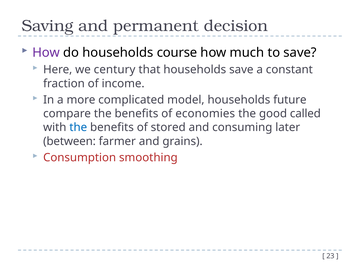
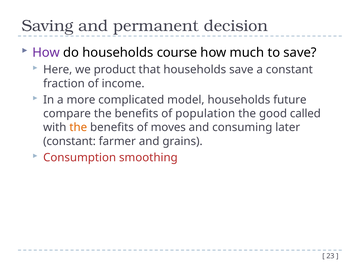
century: century -> product
economies: economies -> population
the at (78, 127) colour: blue -> orange
stored: stored -> moves
between at (69, 141): between -> constant
